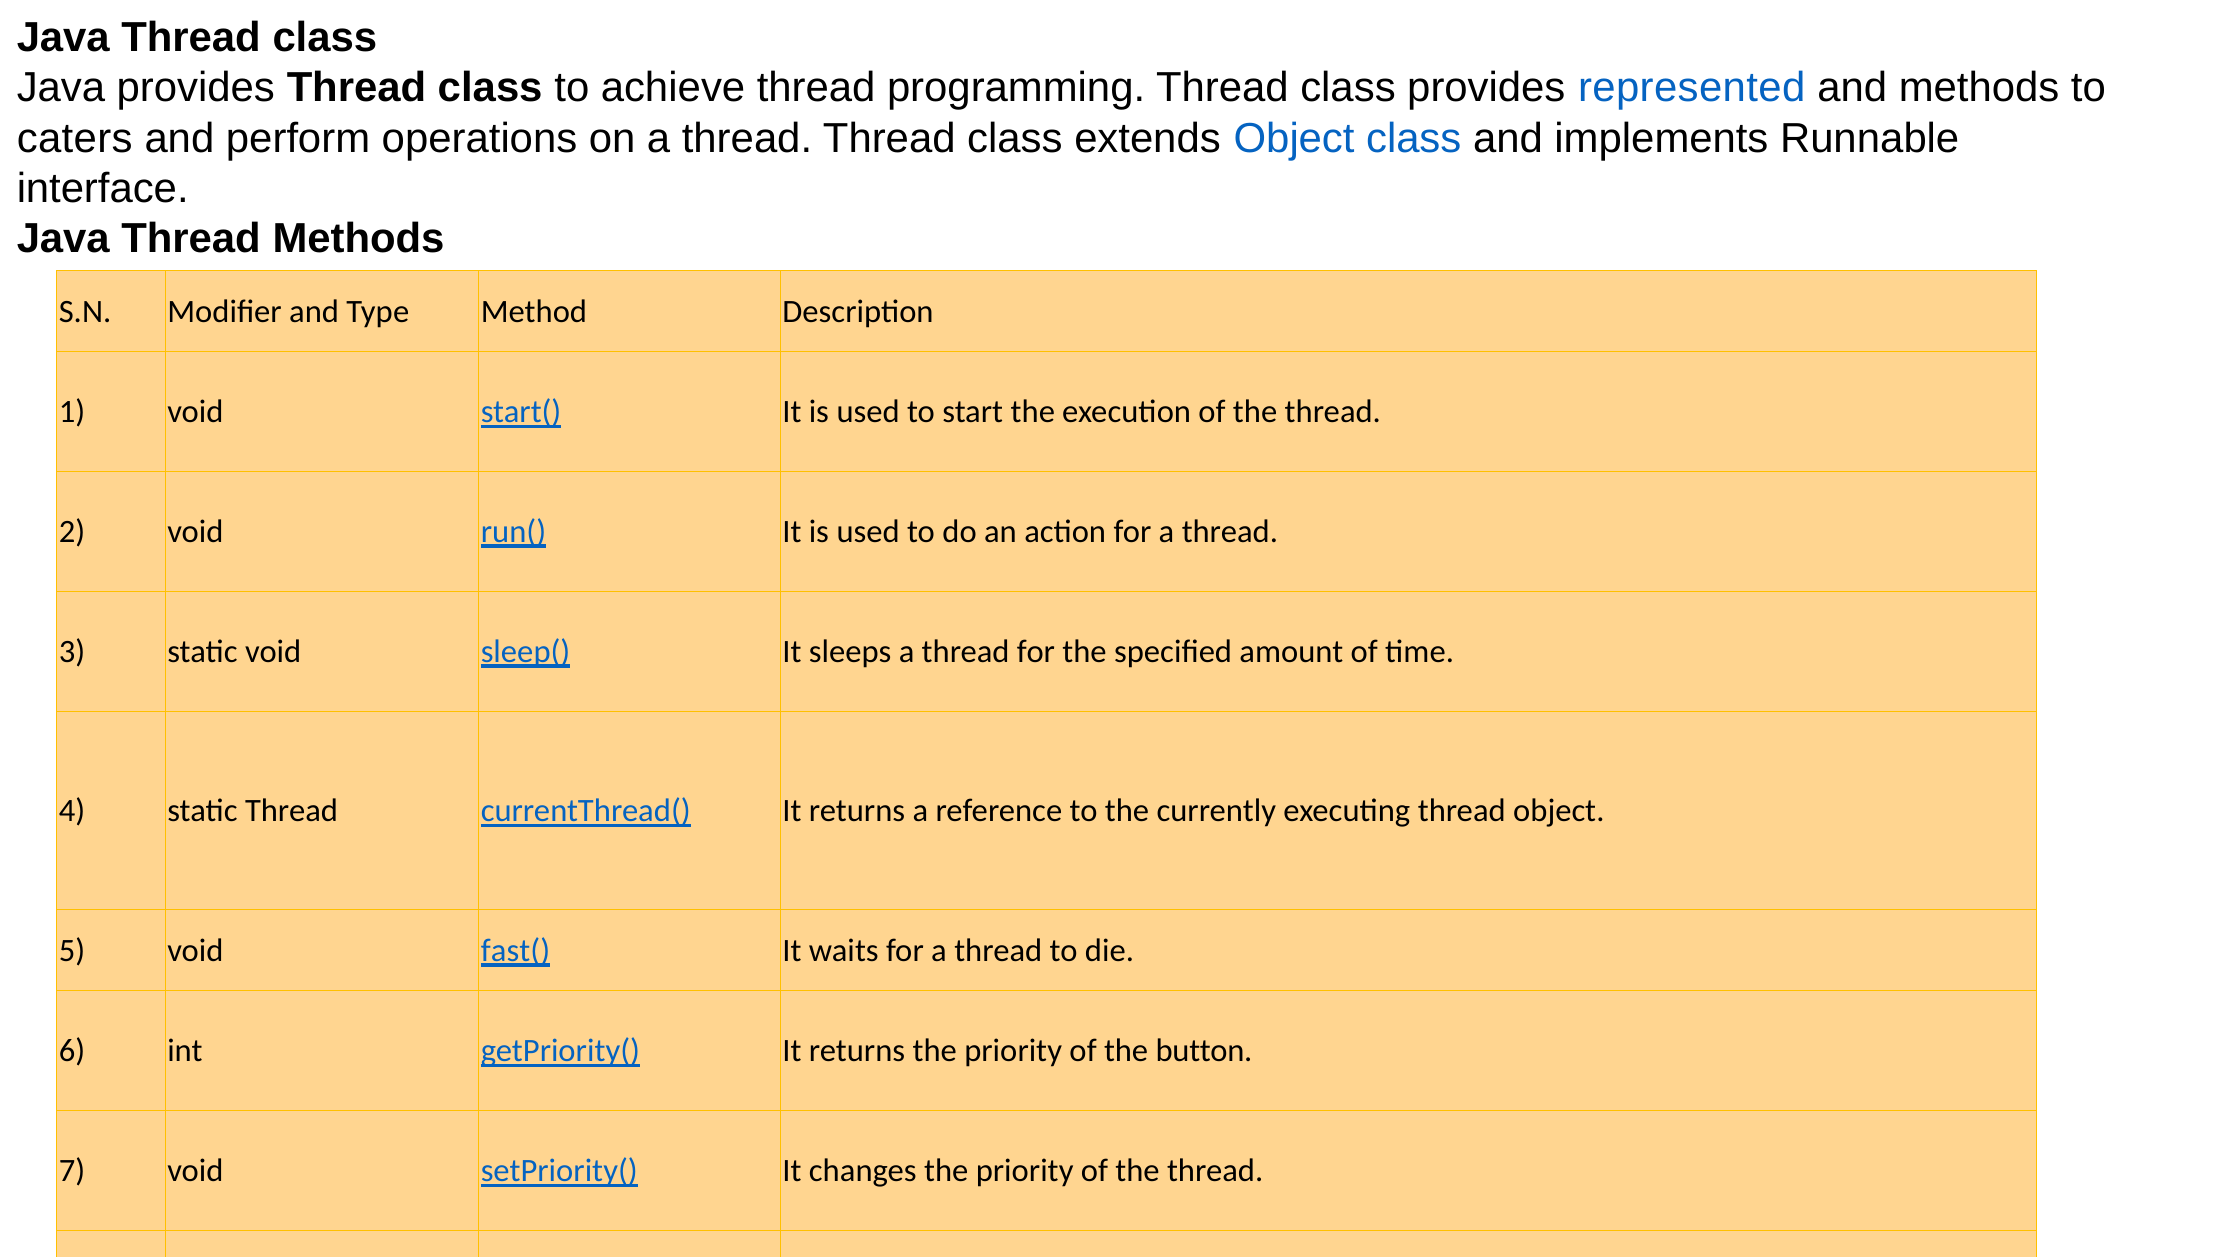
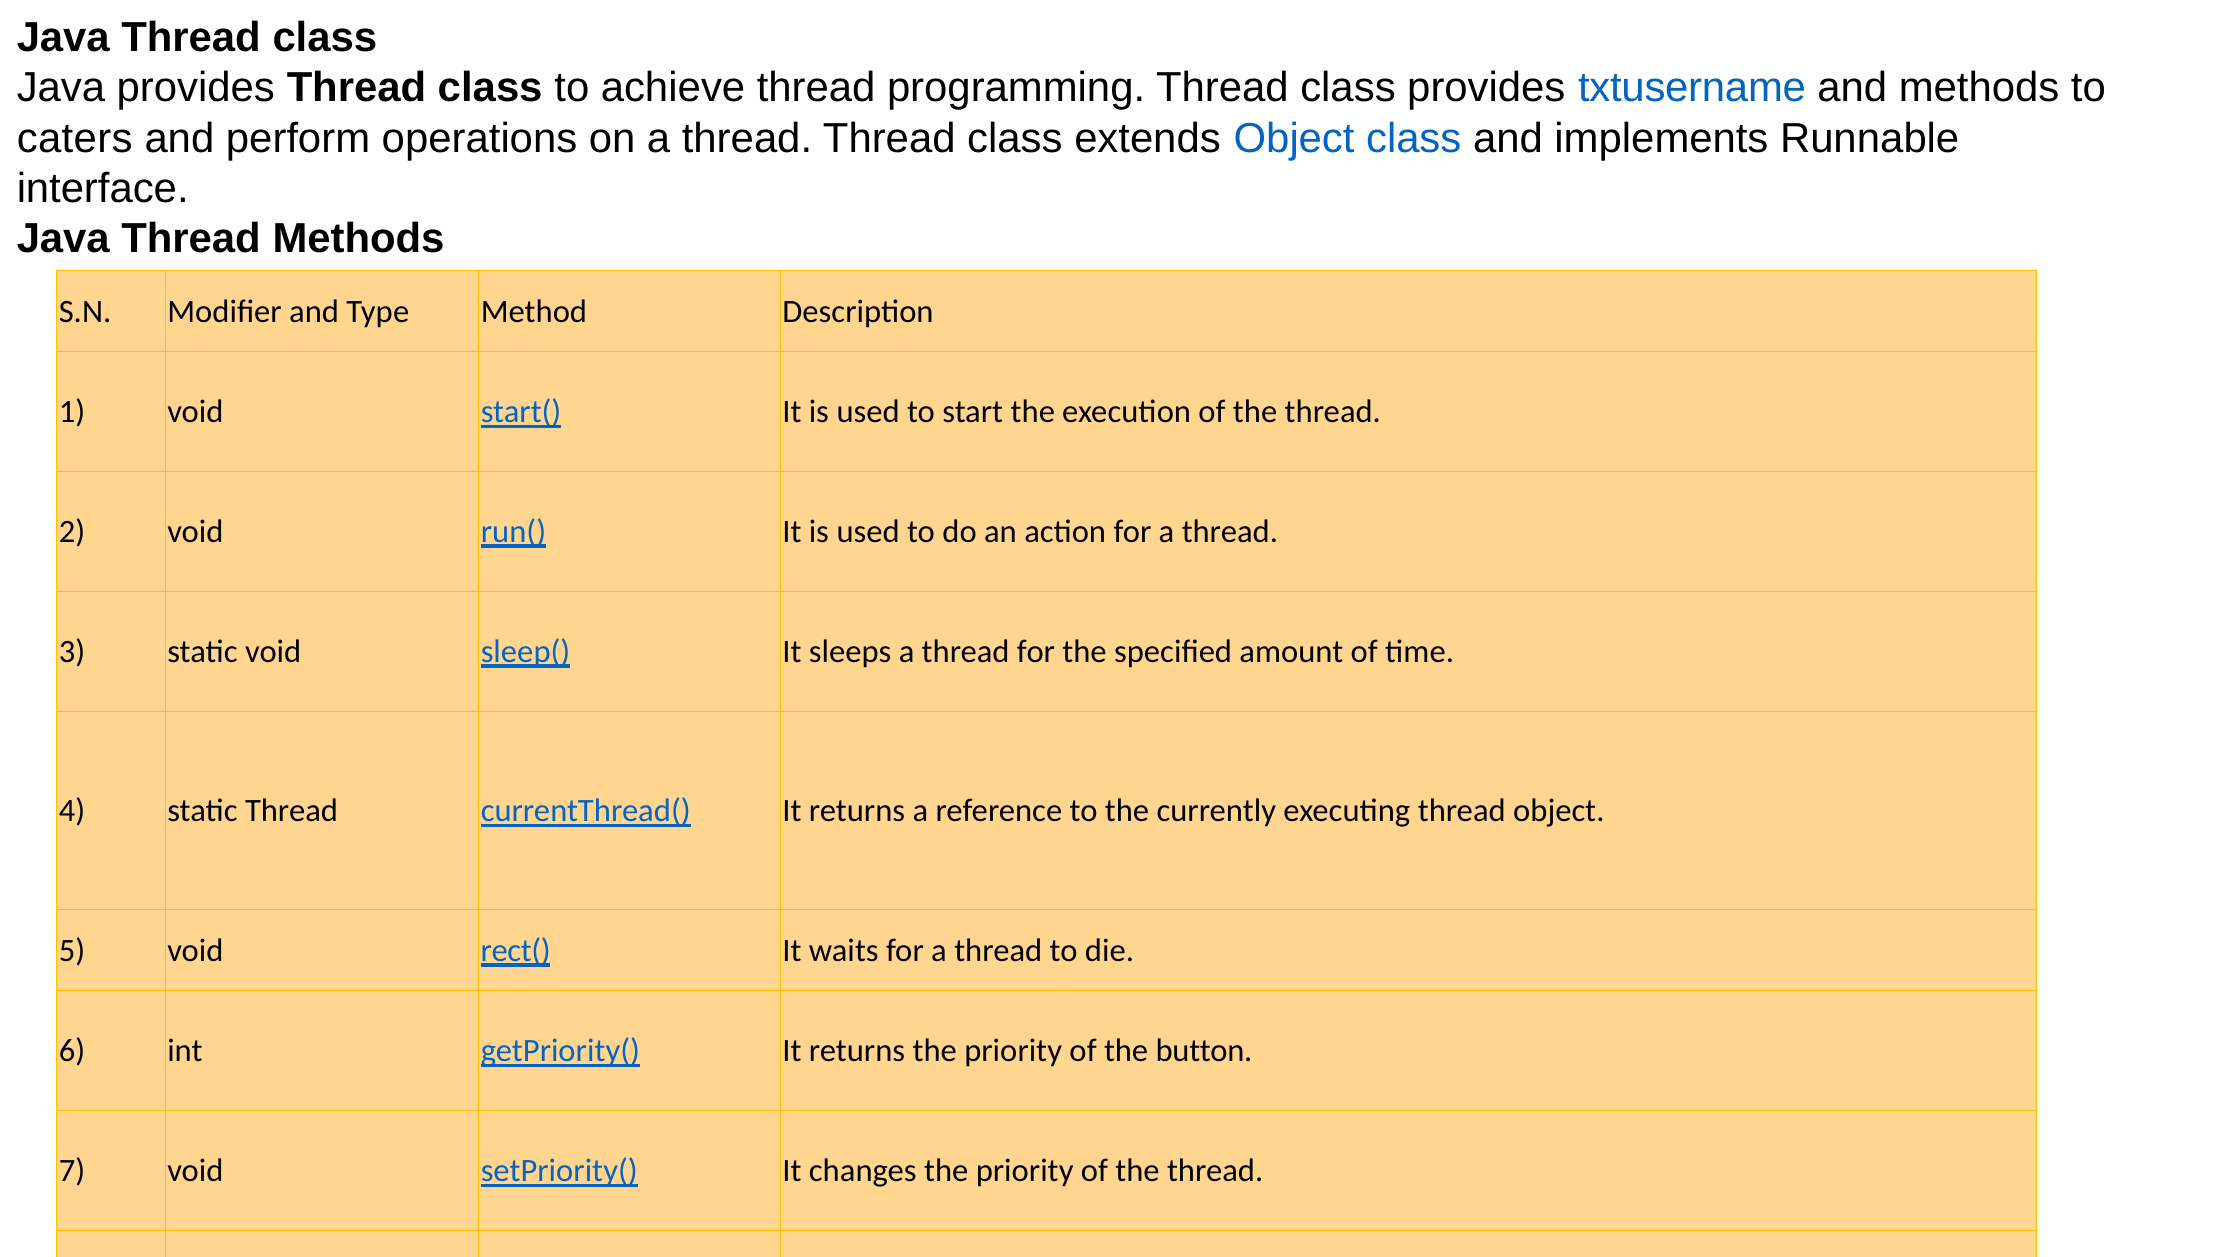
represented: represented -> txtusername
fast(: fast( -> rect(
